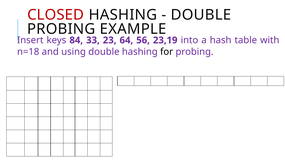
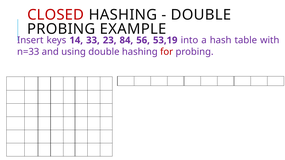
84: 84 -> 14
64: 64 -> 84
23,19: 23,19 -> 53,19
n=18: n=18 -> n=33
for colour: black -> red
